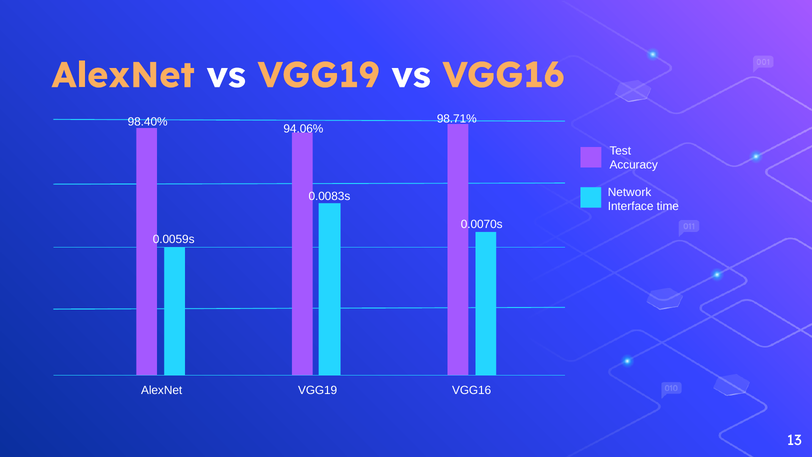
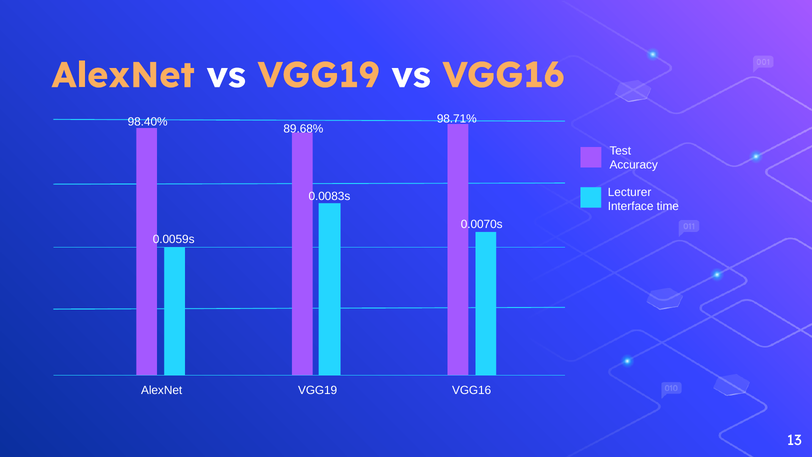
94.06%: 94.06% -> 89.68%
Network: Network -> Lecturer
